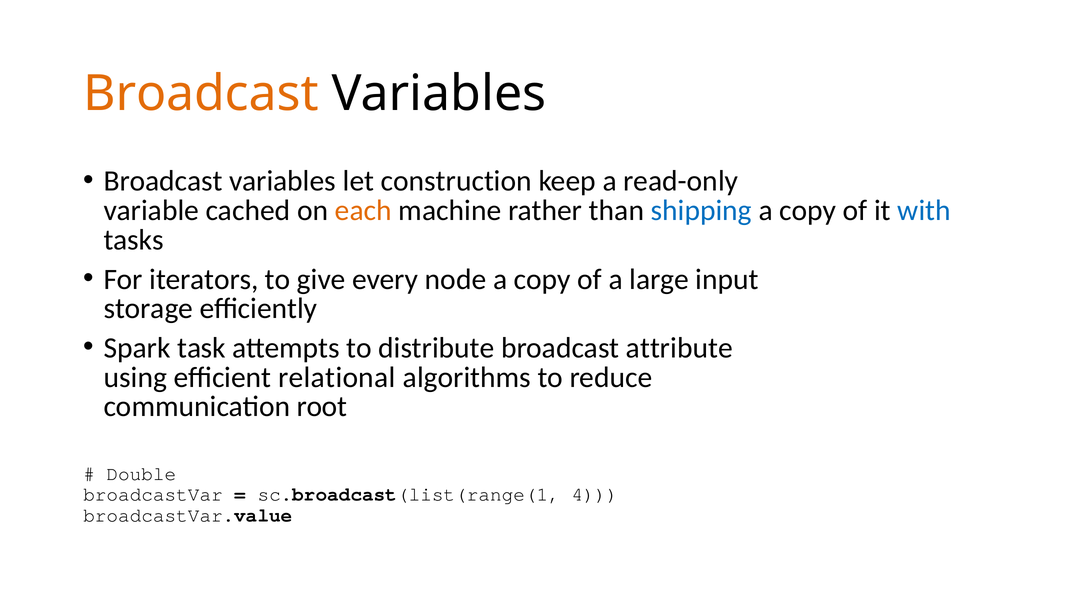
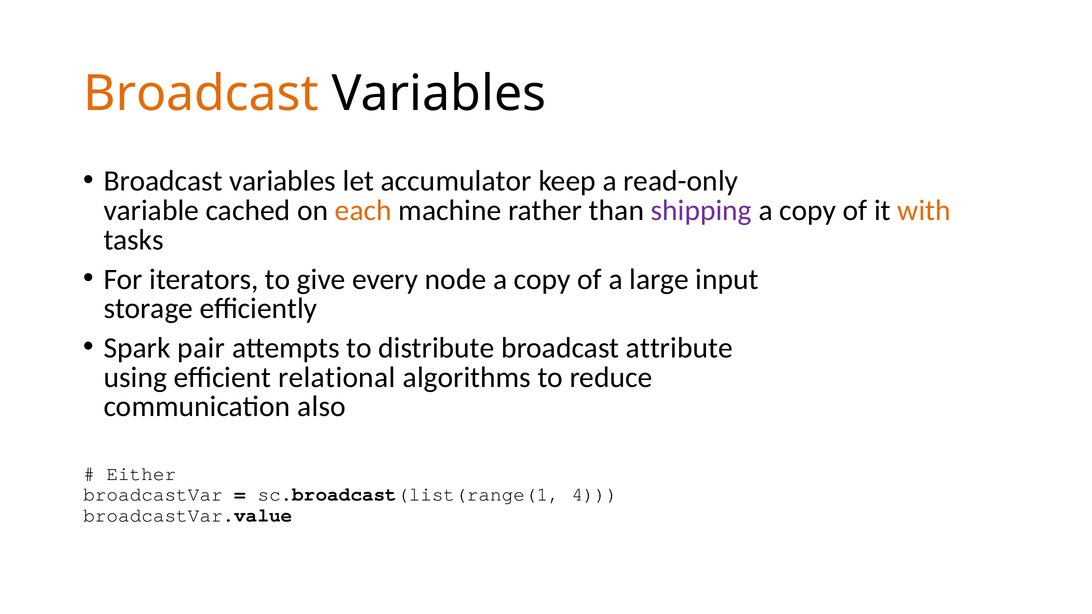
construction: construction -> accumulator
shipping colour: blue -> purple
with colour: blue -> orange
task: task -> pair
root: root -> also
Double: Double -> Either
